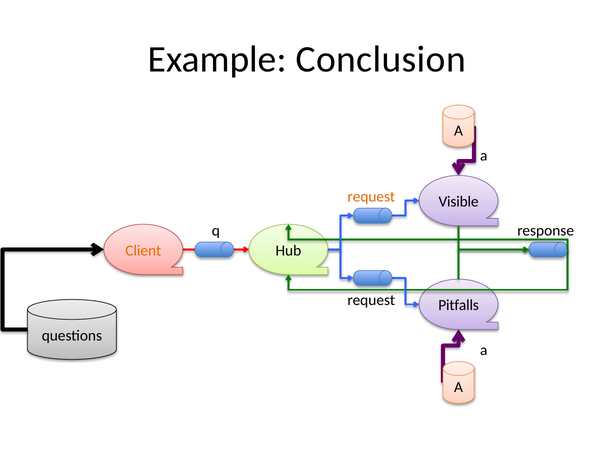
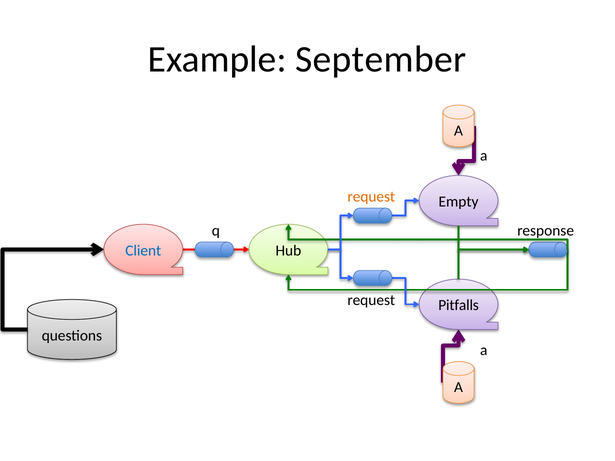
Conclusion: Conclusion -> September
Visible: Visible -> Empty
Client colour: orange -> blue
